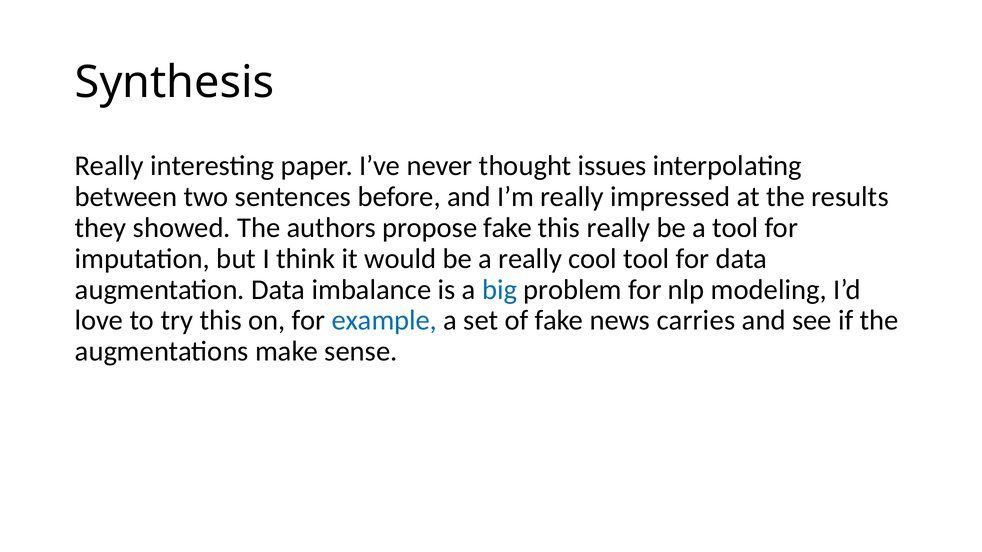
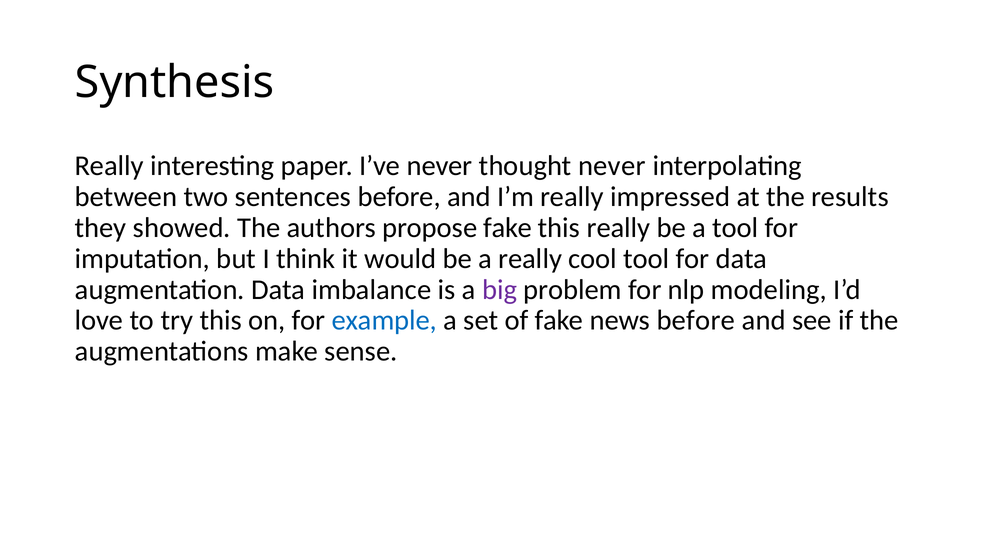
thought issues: issues -> never
big colour: blue -> purple
news carries: carries -> before
